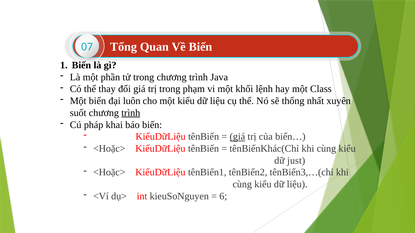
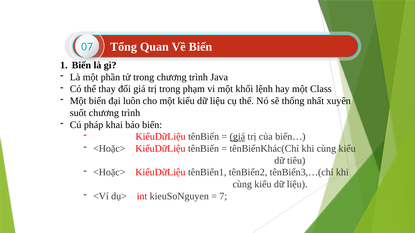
trình at (131, 113) underline: present -> none
just: just -> tiêu
6: 6 -> 7
